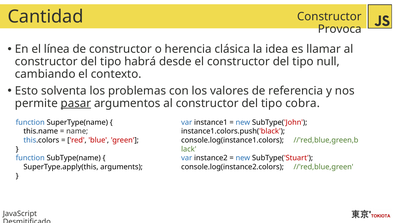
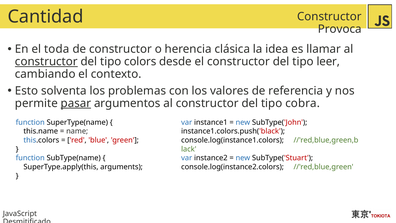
línea: línea -> toda
constructor at (46, 62) underline: none -> present
habrá: habrá -> colors
null: null -> leer
